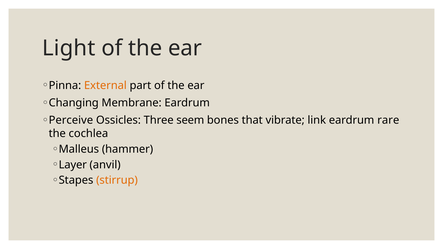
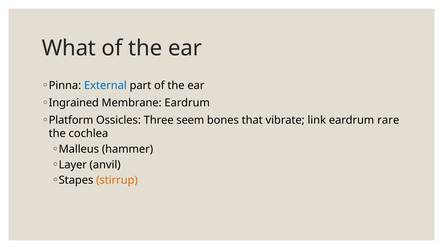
Light: Light -> What
External colour: orange -> blue
Changing: Changing -> Ingrained
Perceive: Perceive -> Platform
